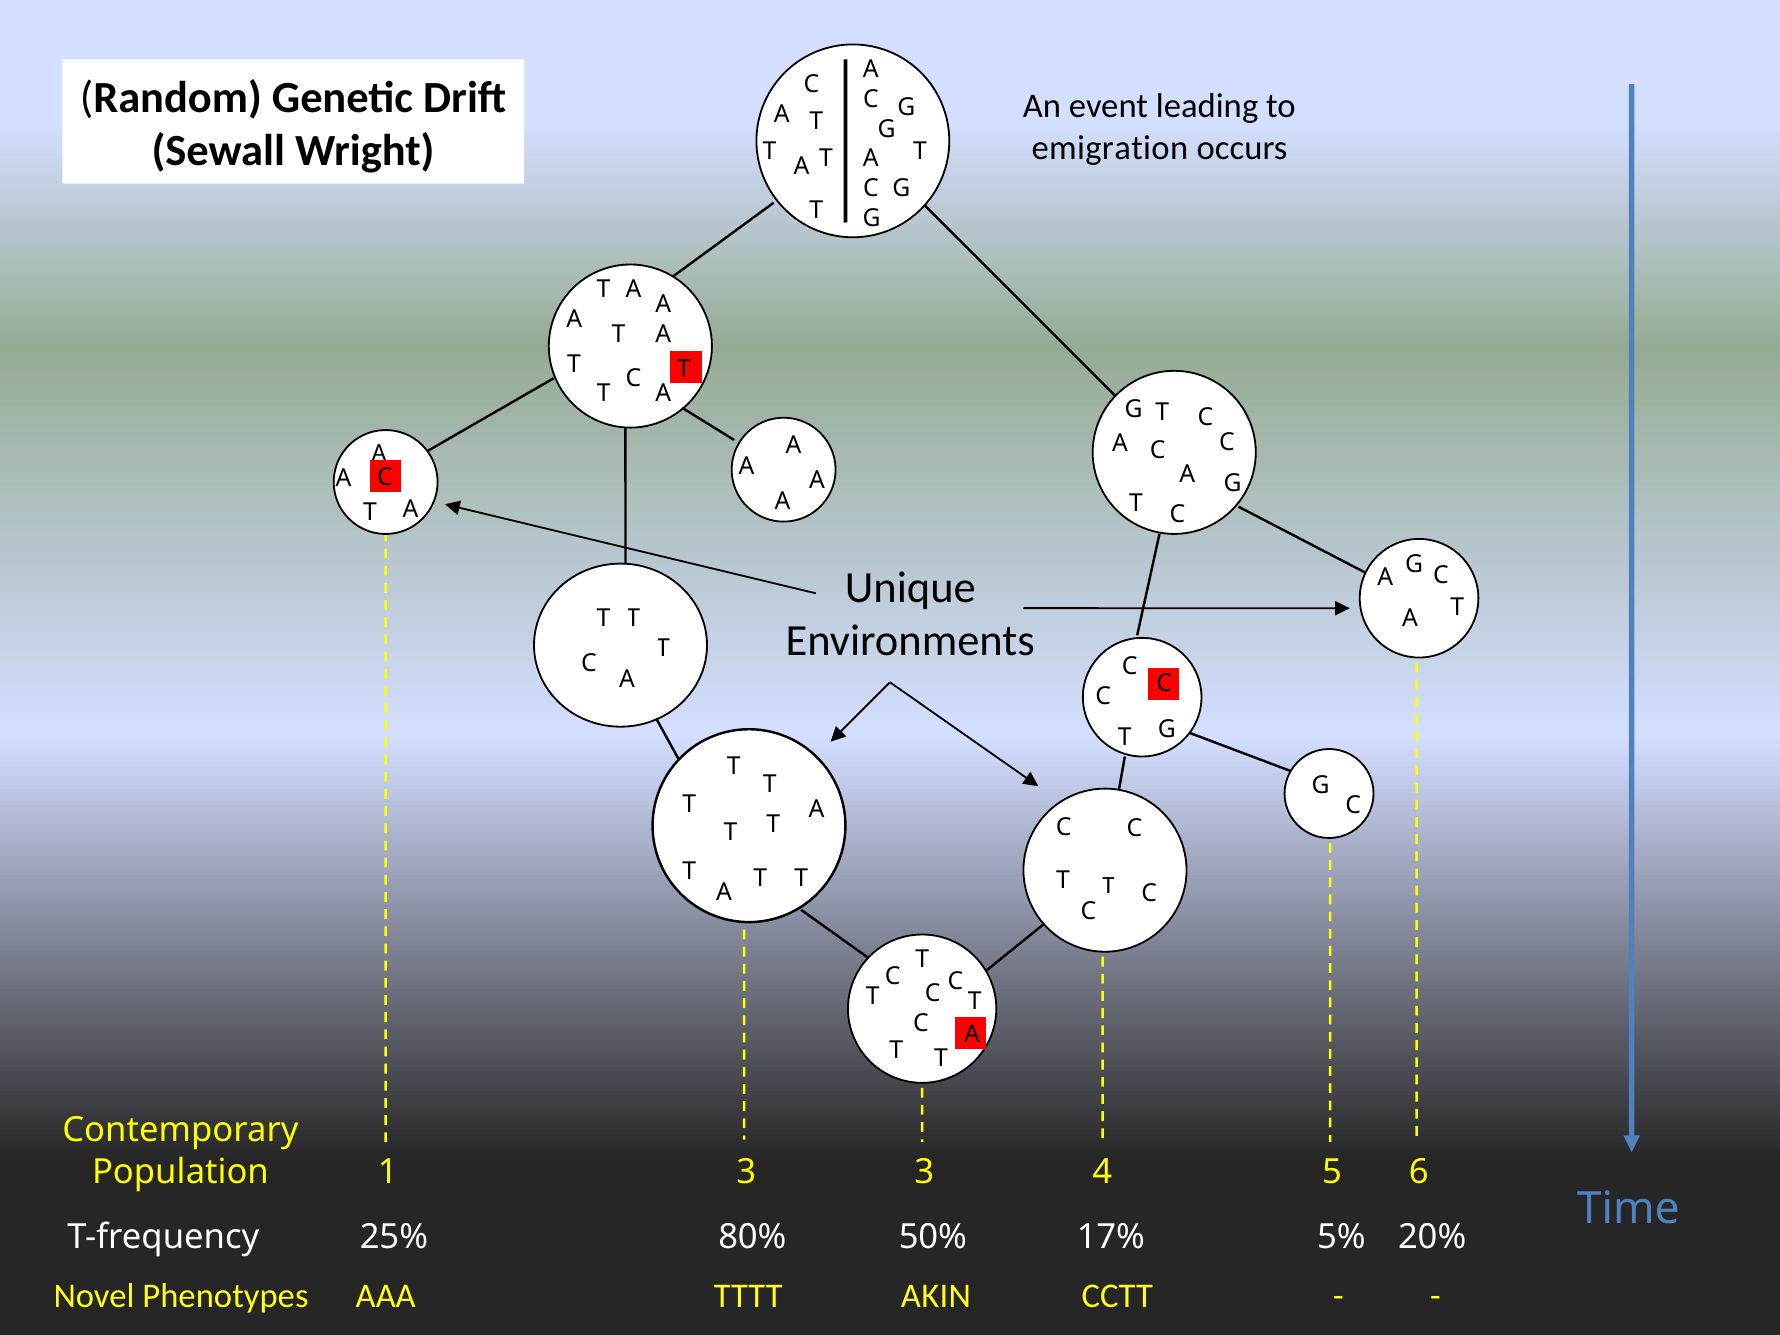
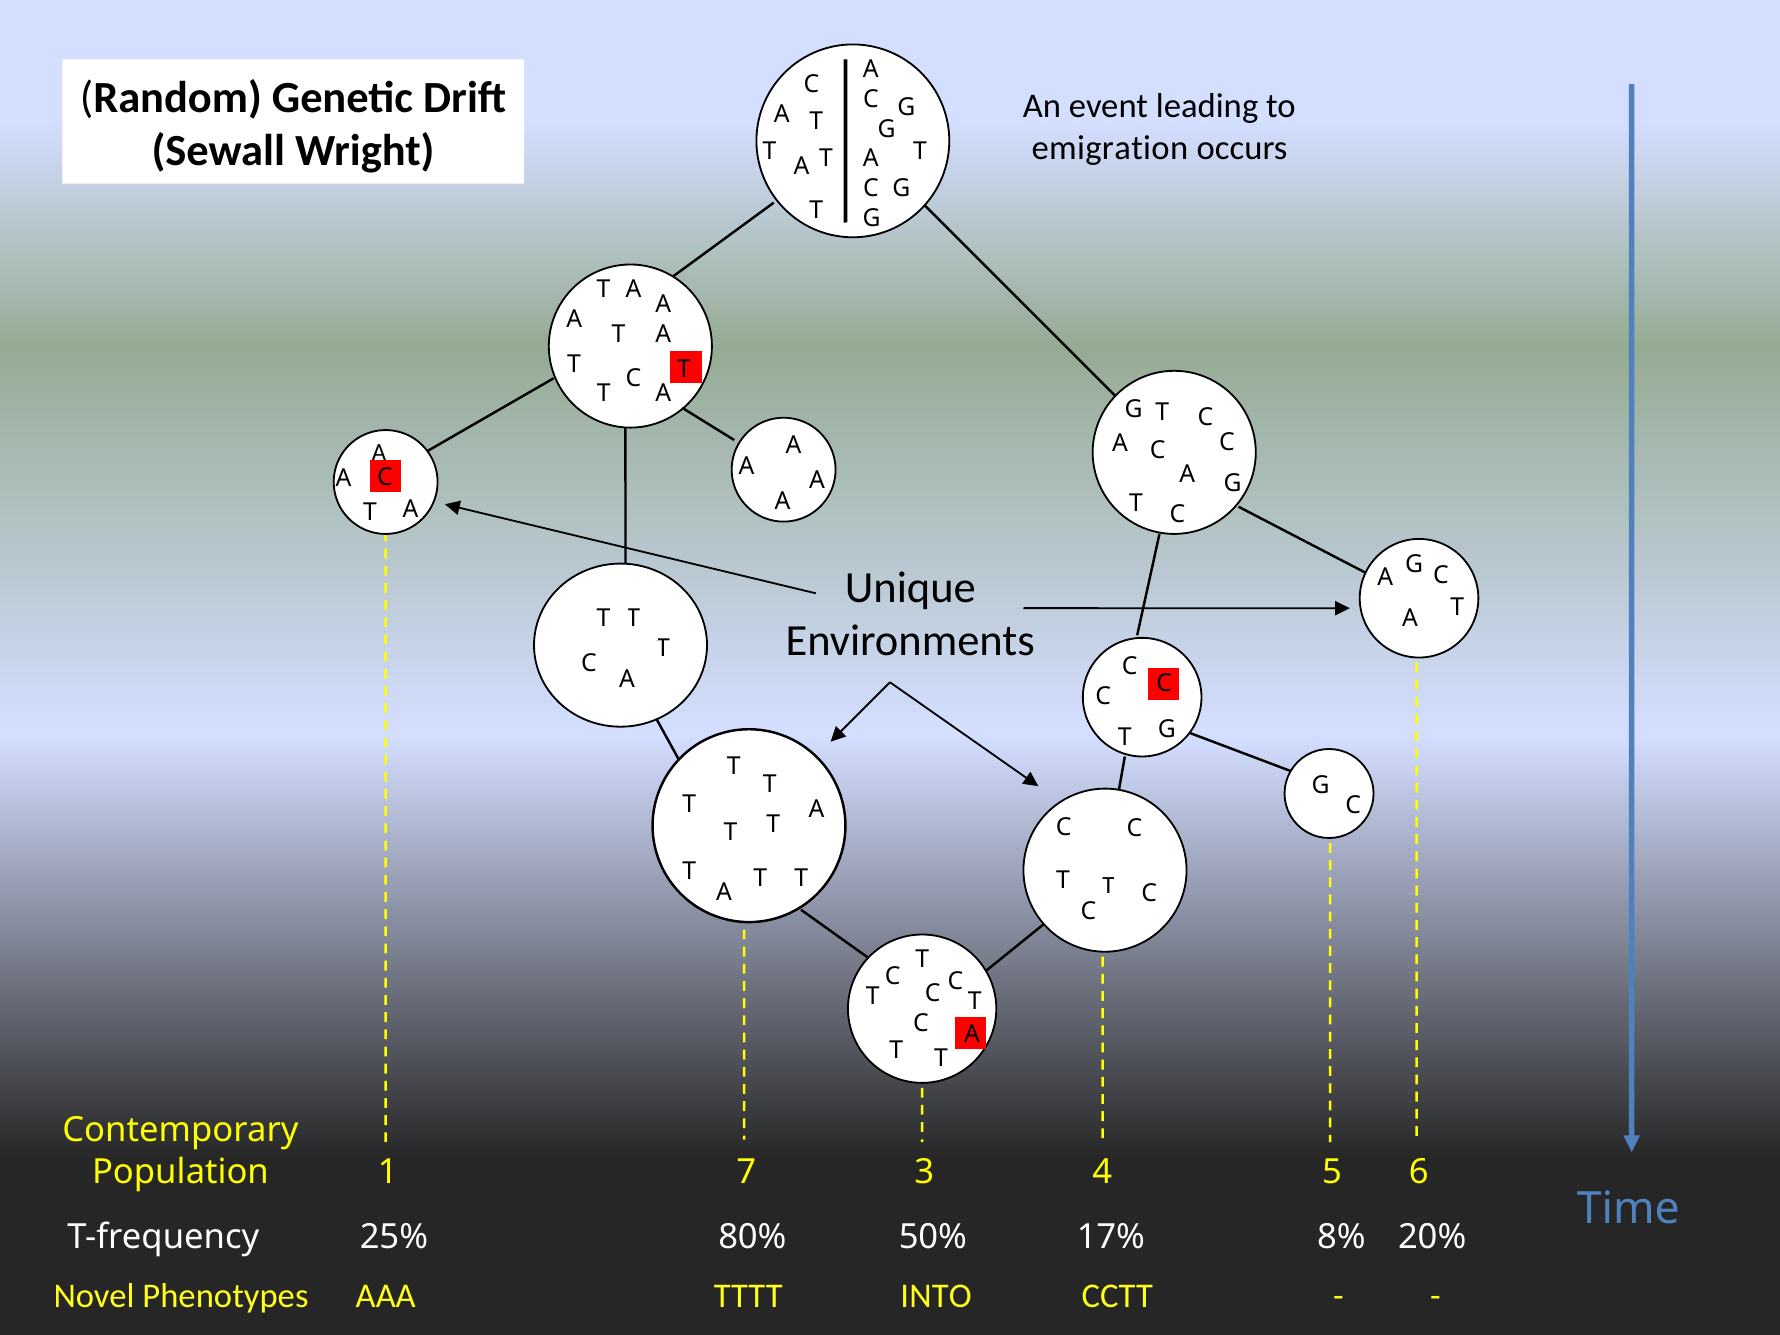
1 3: 3 -> 7
5%: 5% -> 8%
AKIN: AKIN -> INTO
